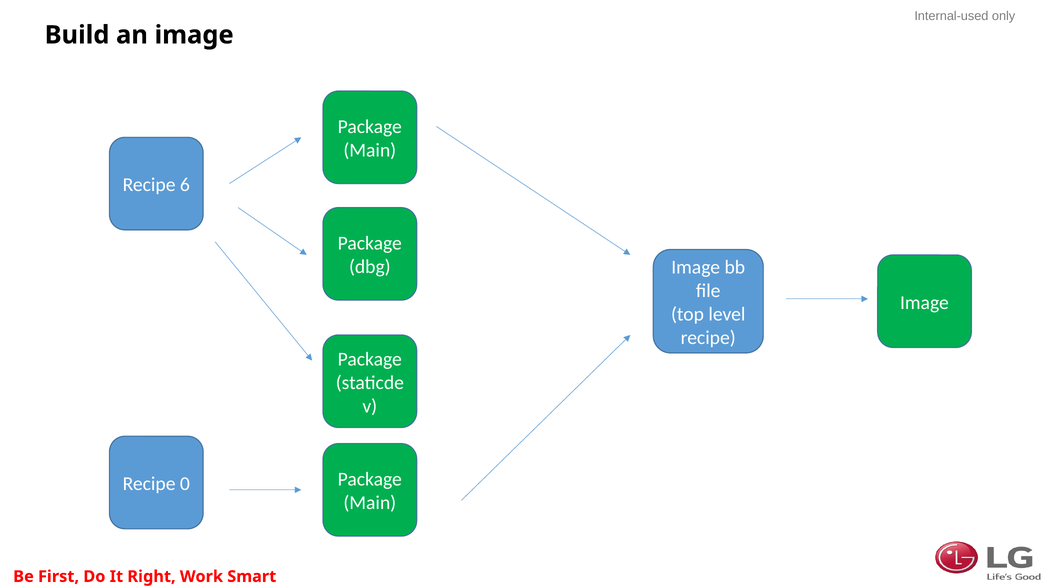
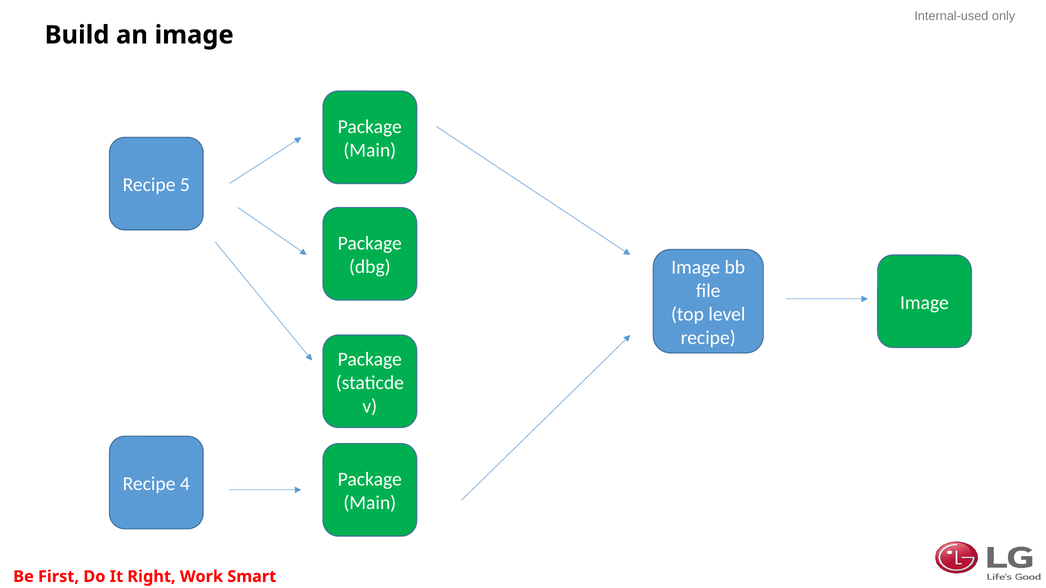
6: 6 -> 5
0: 0 -> 4
